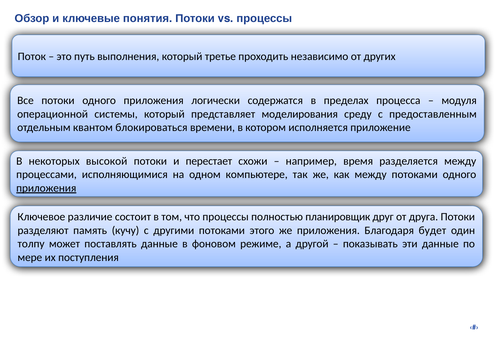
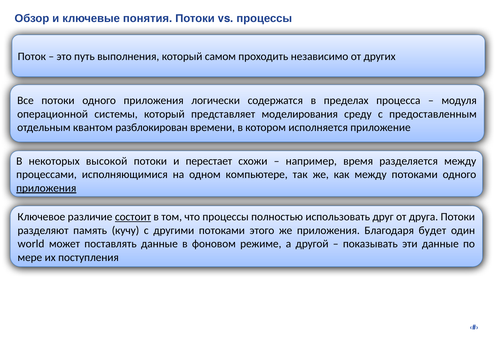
третье: третье -> самом
блокироваться: блокироваться -> разблокирован
состоит underline: none -> present
планировщик: планировщик -> использовать
толпу: толпу -> world
